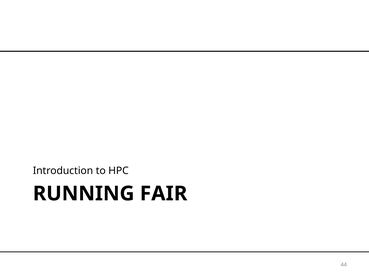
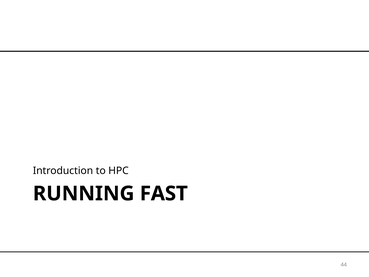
FAIR: FAIR -> FAST
